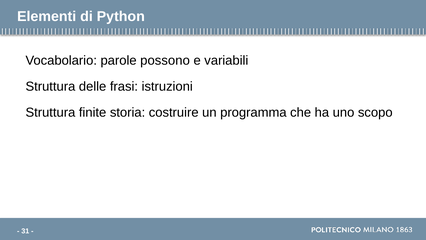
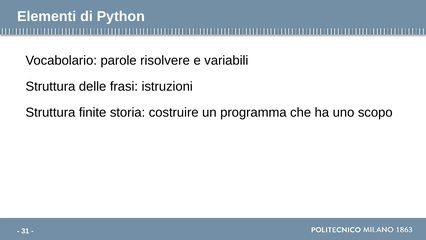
possono: possono -> risolvere
